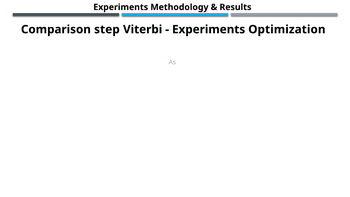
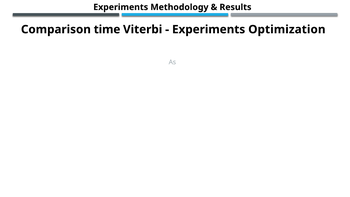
step: step -> time
